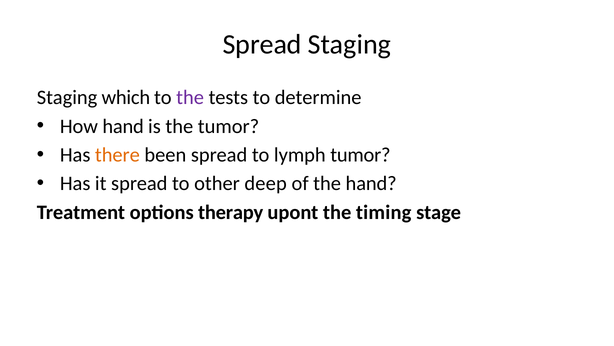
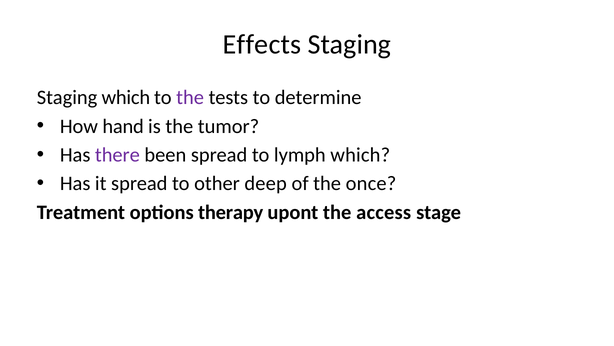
Spread at (262, 45): Spread -> Effects
there colour: orange -> purple
lymph tumor: tumor -> which
the hand: hand -> once
timing: timing -> access
